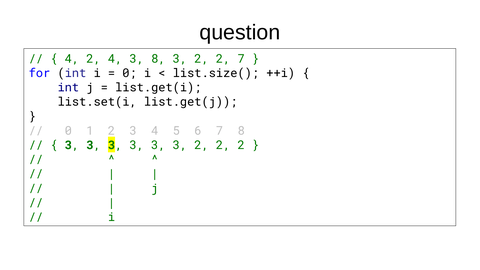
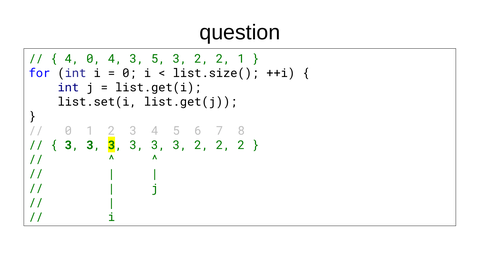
4 2: 2 -> 0
3 8: 8 -> 5
2 7: 7 -> 1
